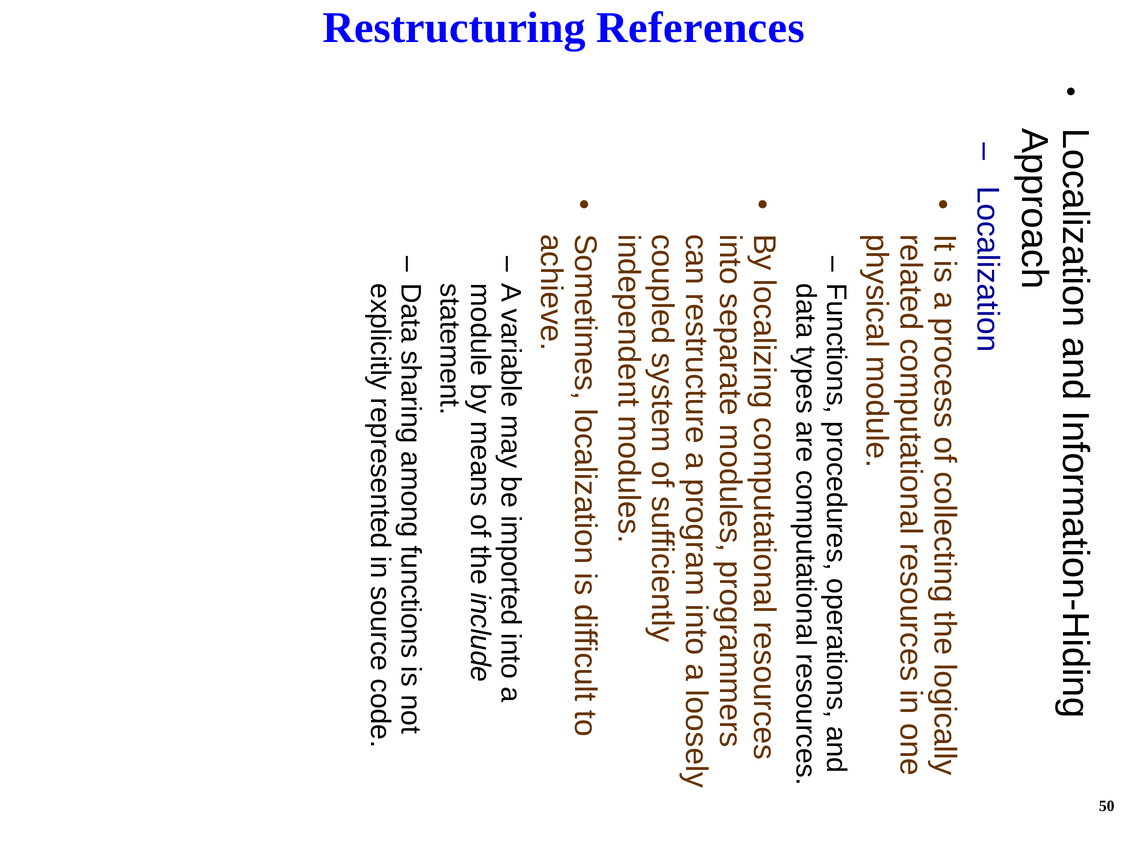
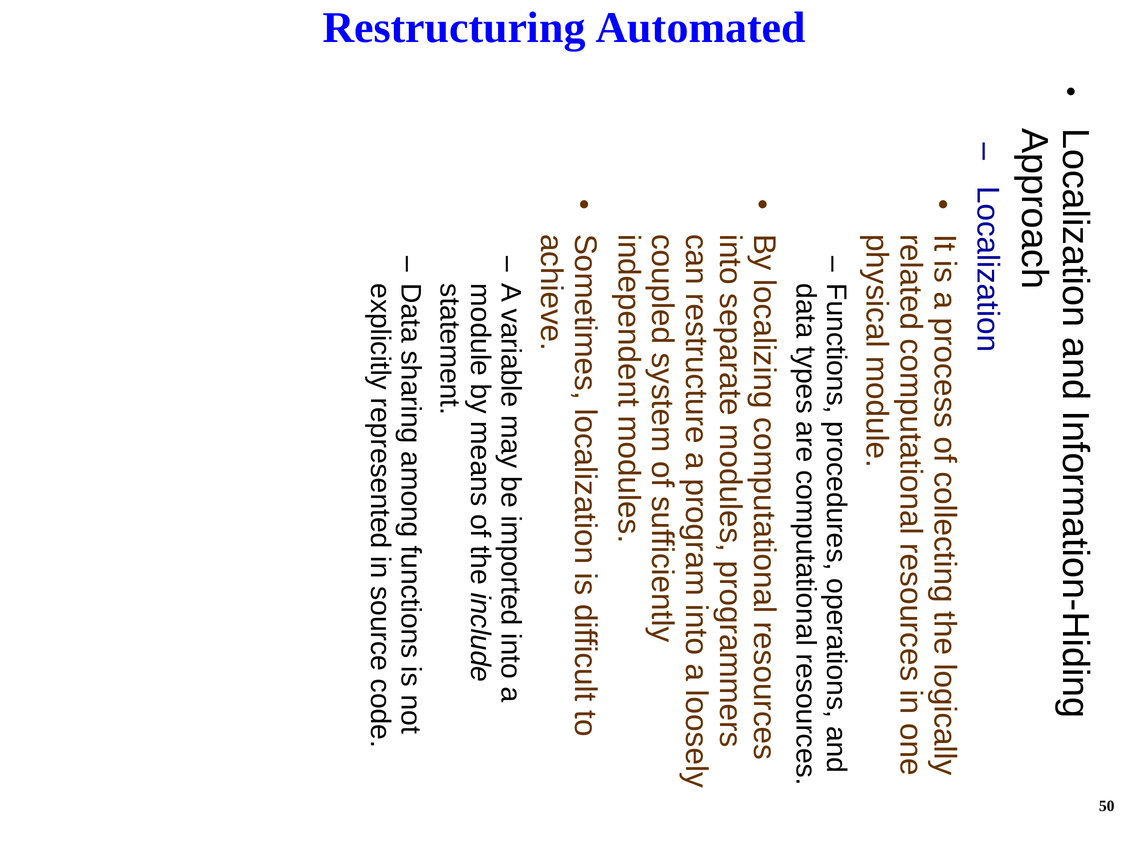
References: References -> Automated
